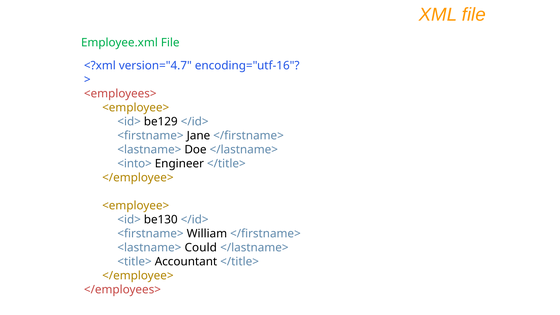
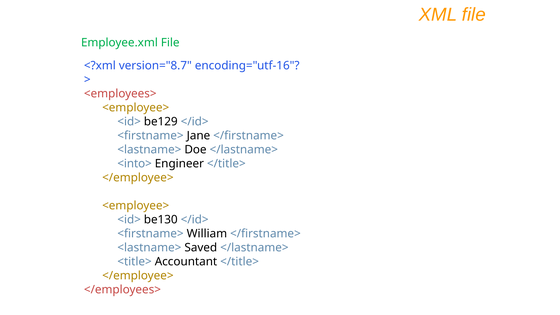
version="4.7: version="4.7 -> version="8.7
Could: Could -> Saved
